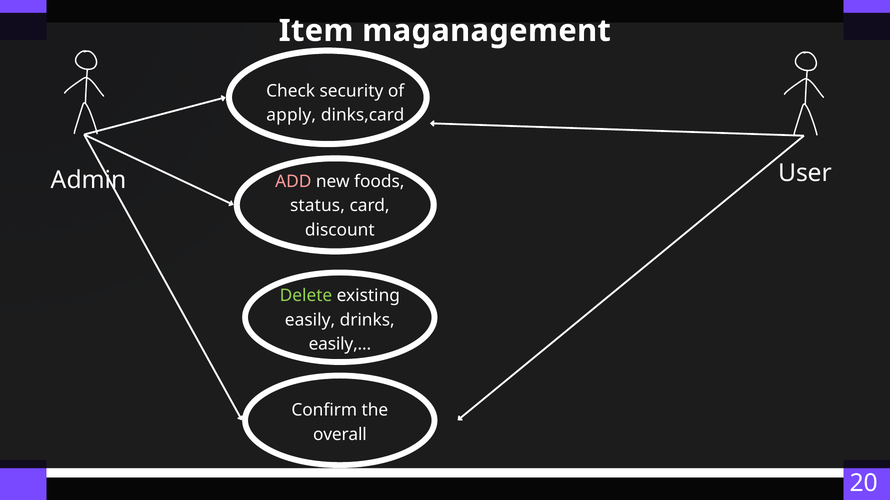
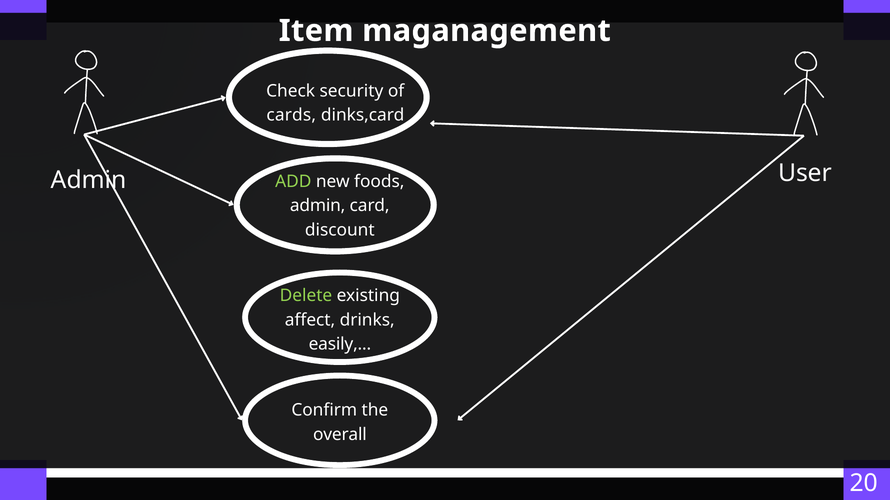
apply: apply -> cards
ADD colour: pink -> light green
status at (317, 206): status -> admin
easily at (310, 320): easily -> affect
